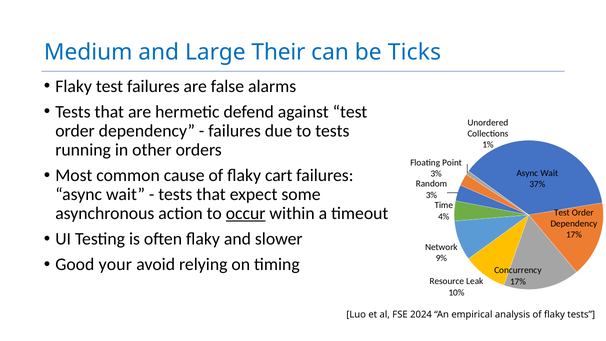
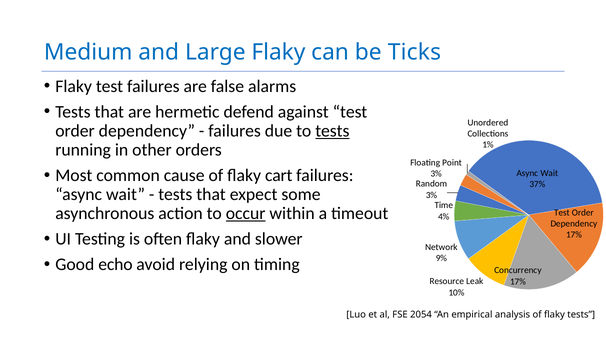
Large Their: Their -> Flaky
tests at (332, 131) underline: none -> present
your: your -> echo
2024: 2024 -> 2054
